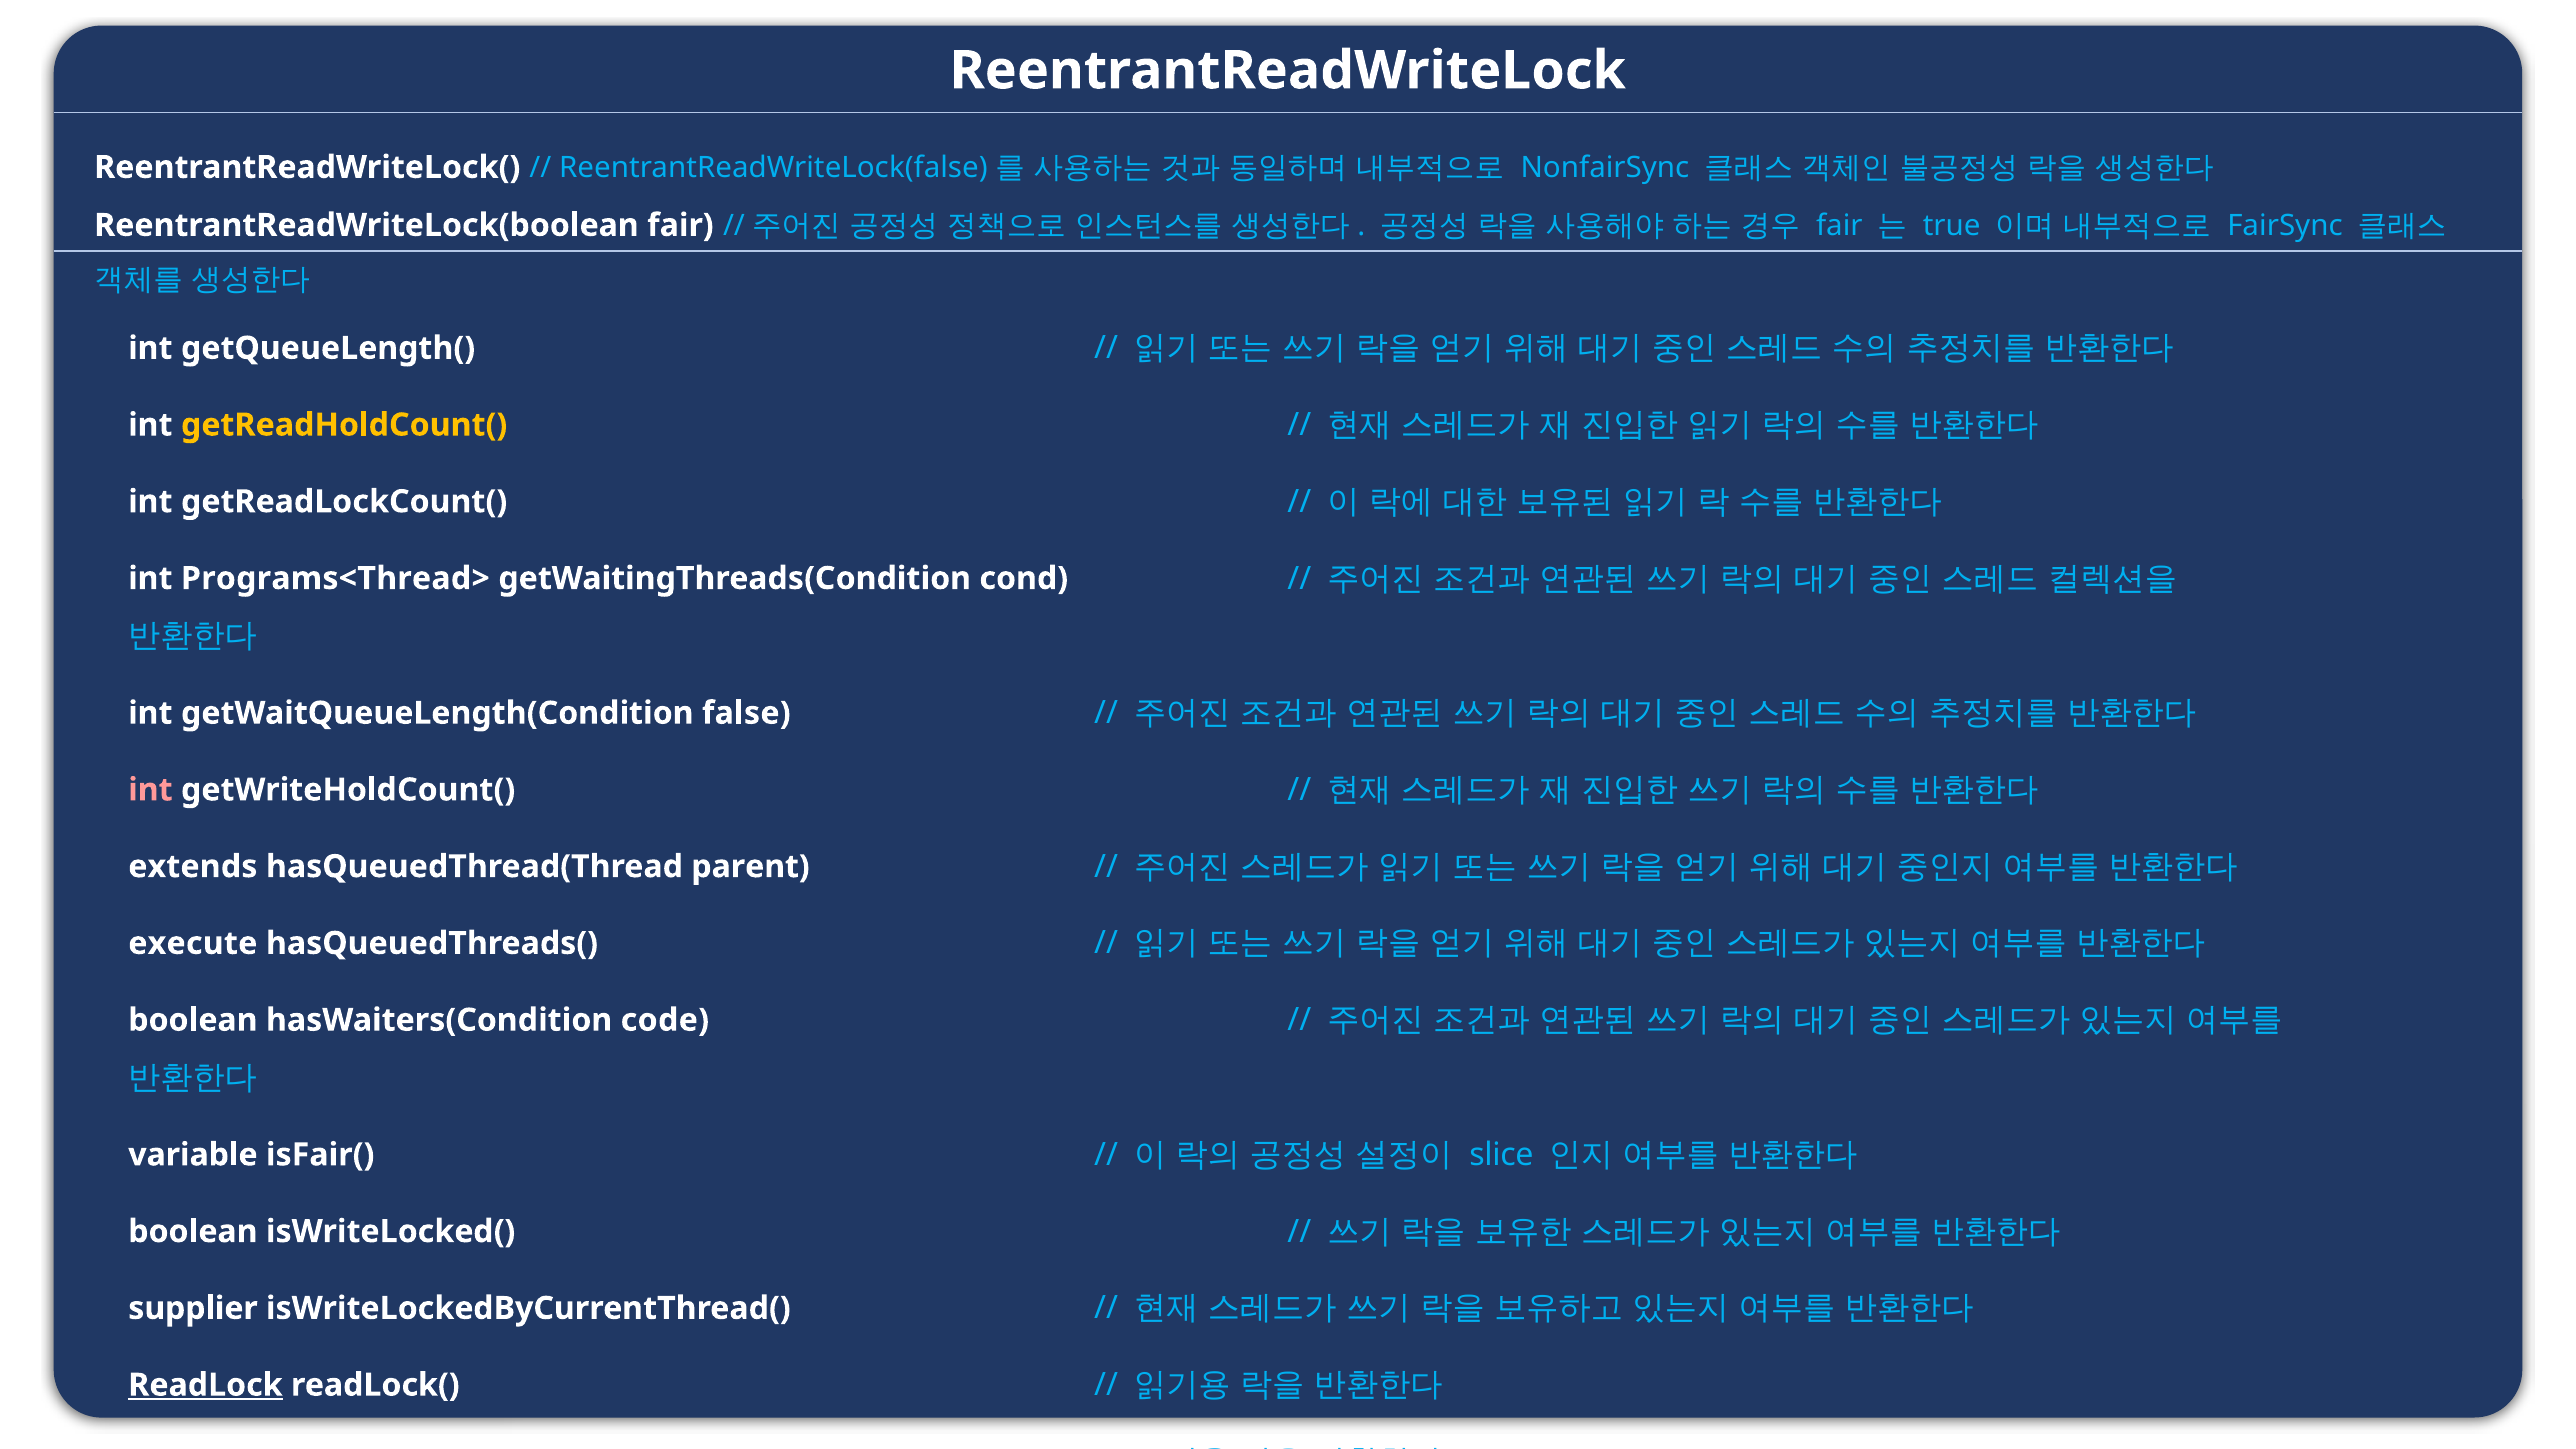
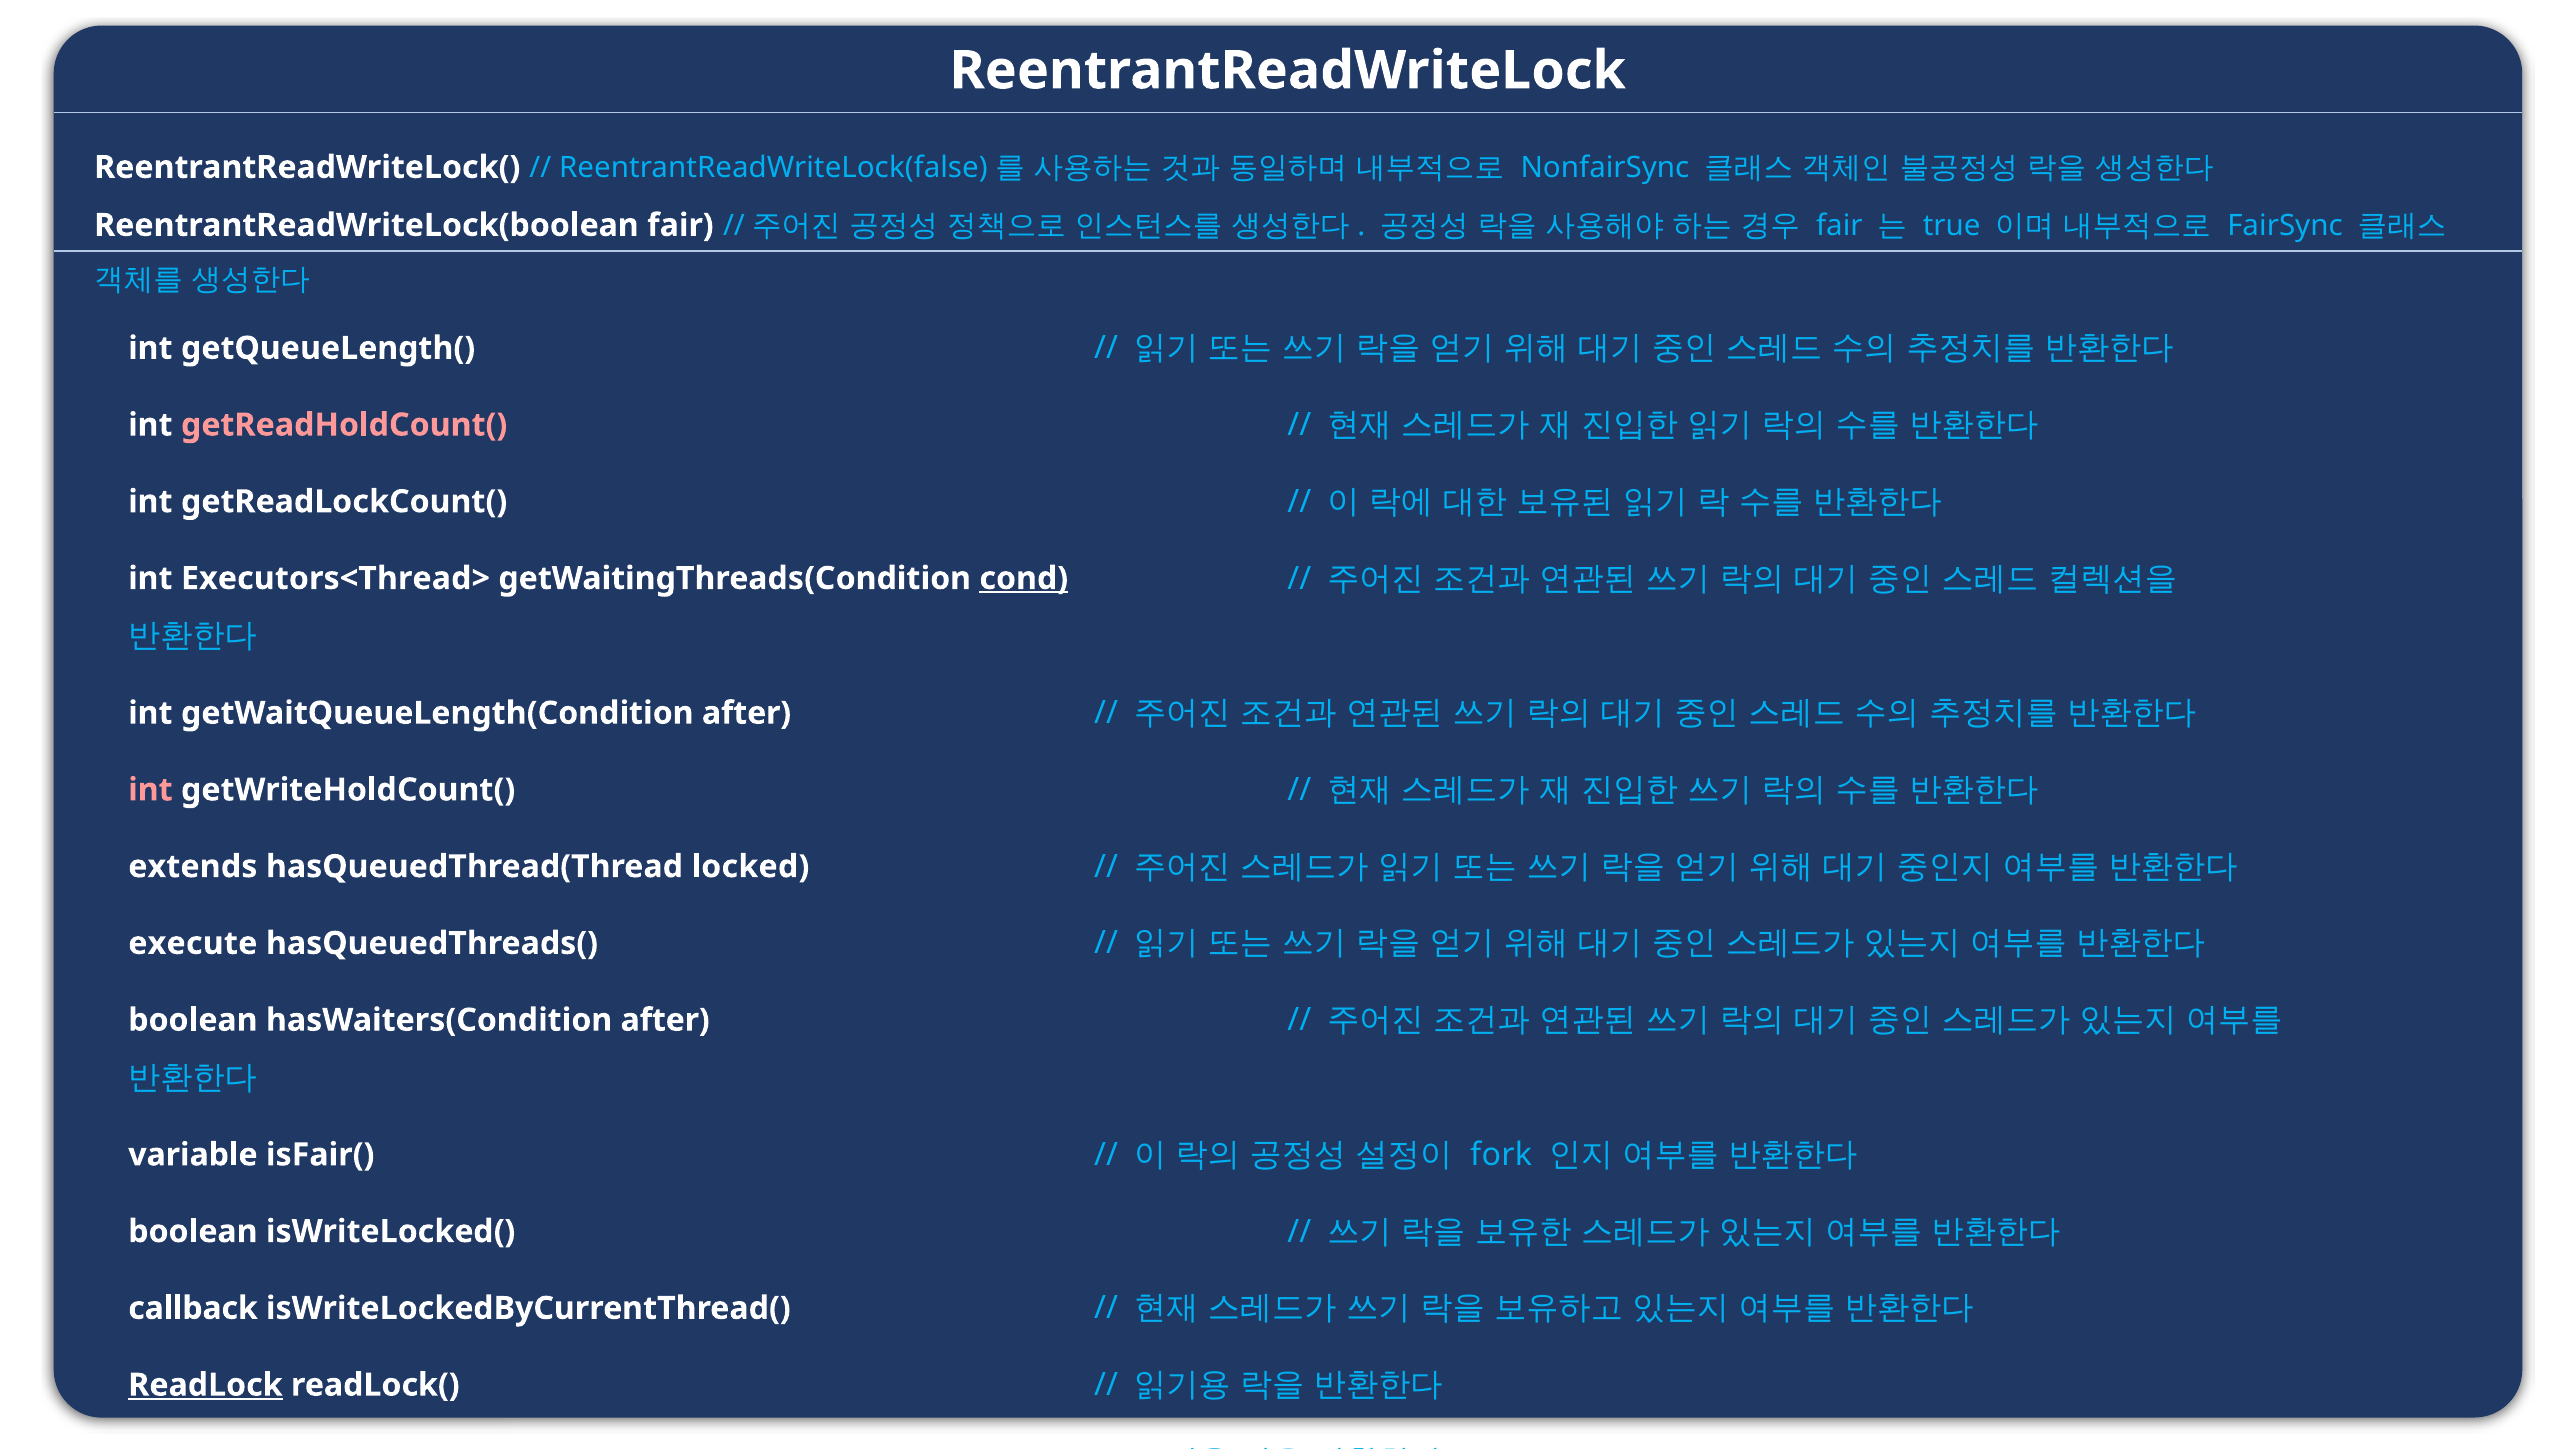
getReadHoldCount( colour: yellow -> pink
Programs<Thread>: Programs<Thread> -> Executors<Thread>
cond underline: none -> present
getWaitQueueLength(Condition false: false -> after
parent: parent -> locked
hasWaiters(Condition code: code -> after
slice: slice -> fork
supplier: supplier -> callback
